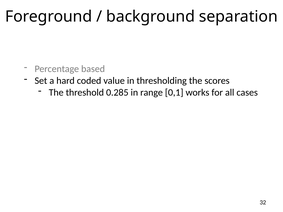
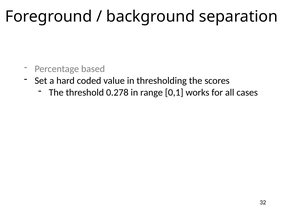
0.285: 0.285 -> 0.278
